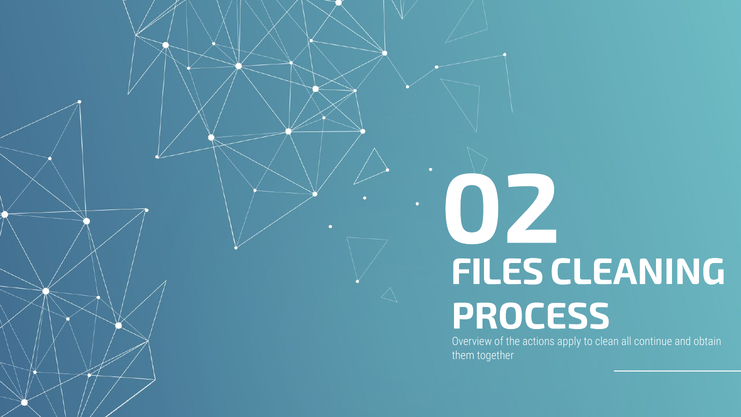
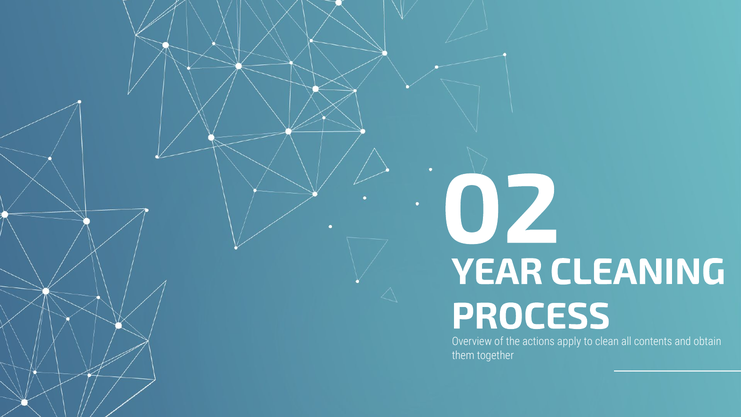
FILES: FILES -> YEAR
continue: continue -> contents
